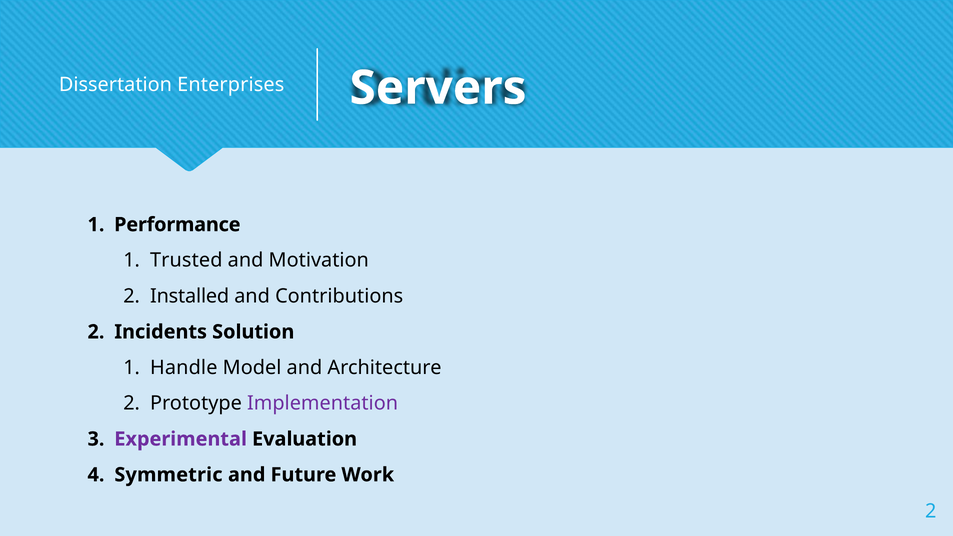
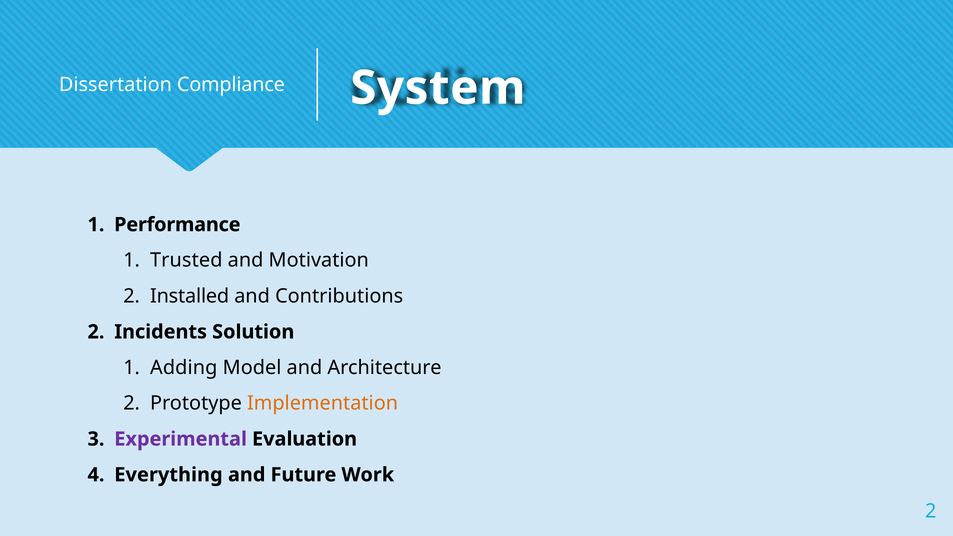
Enterprises: Enterprises -> Compliance
Servers: Servers -> System
Handle: Handle -> Adding
Implementation colour: purple -> orange
Symmetric: Symmetric -> Everything
